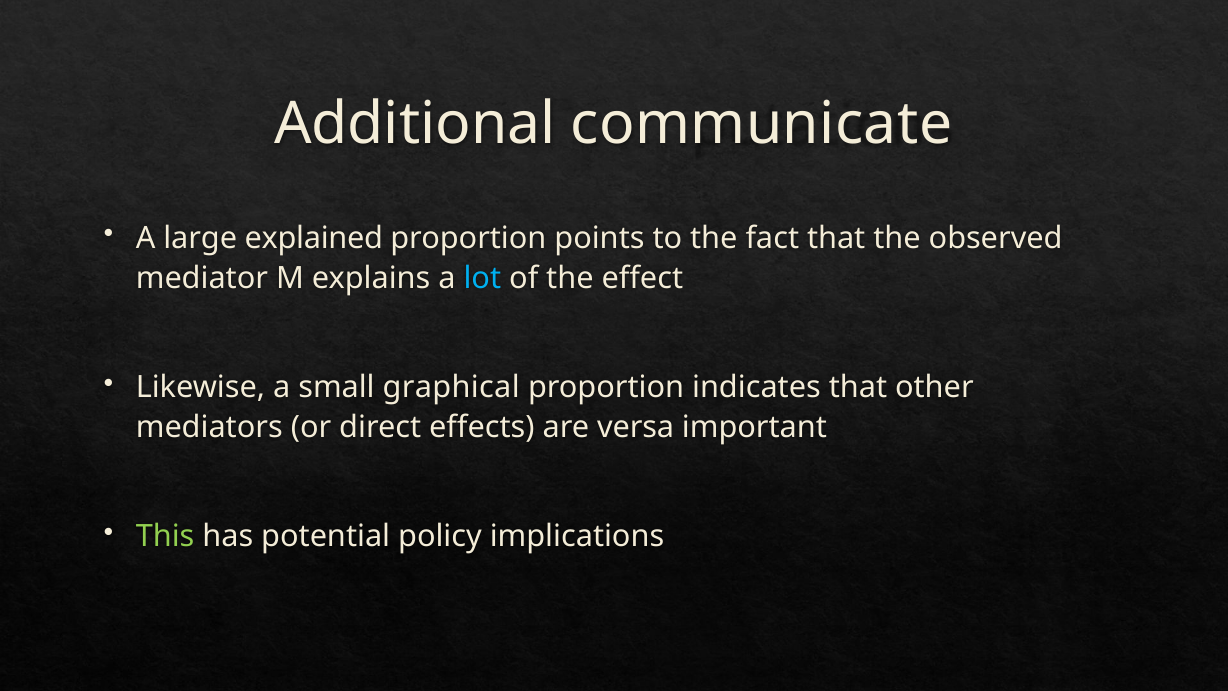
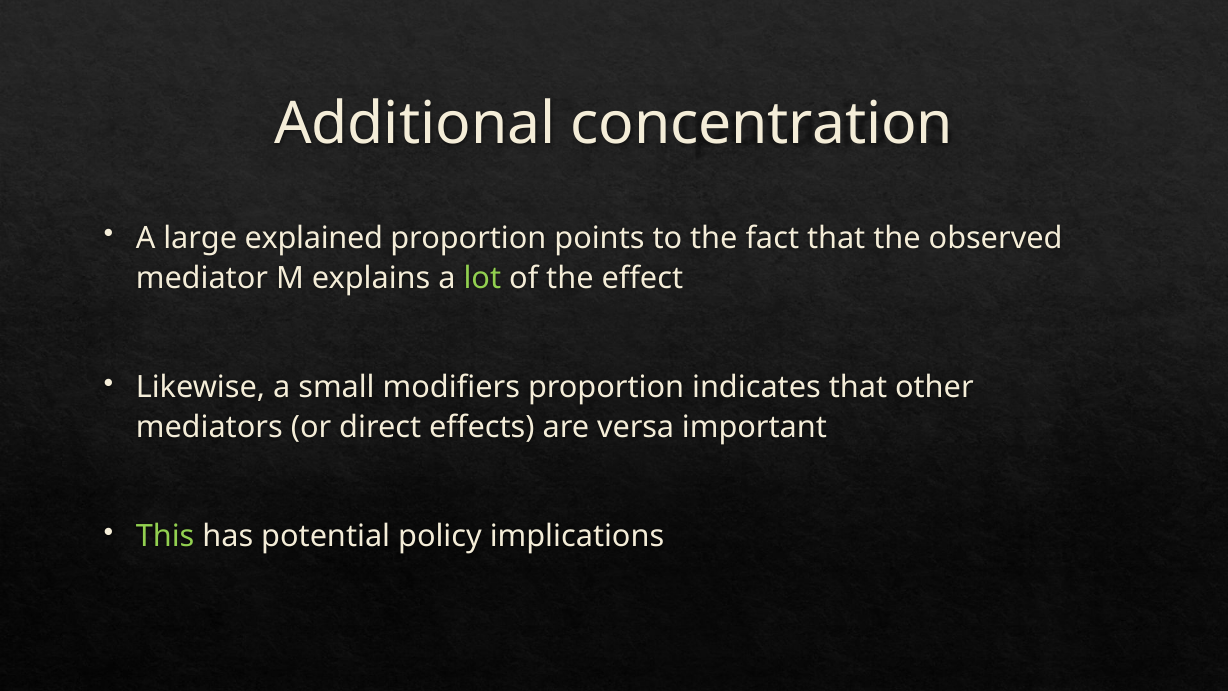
communicate: communicate -> concentration
lot colour: light blue -> light green
graphical: graphical -> modifiers
